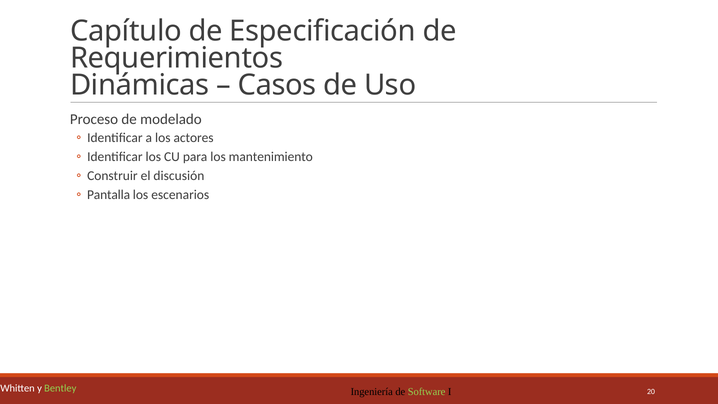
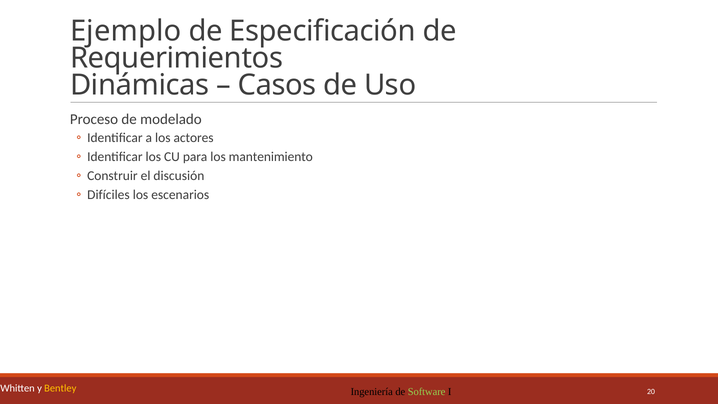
Capítulo: Capítulo -> Ejemplo
Pantalla: Pantalla -> Difíciles
Bentley colour: light green -> yellow
